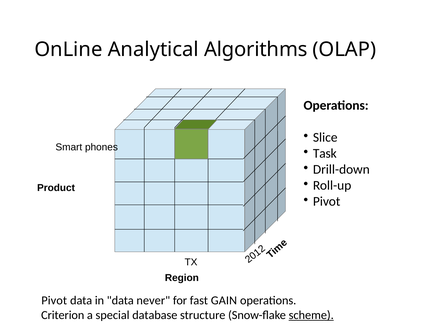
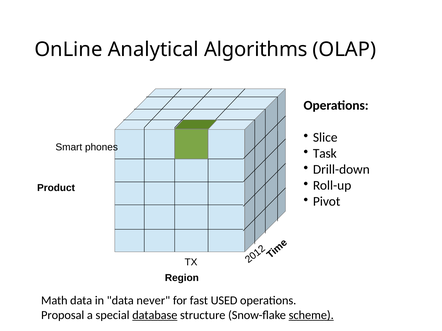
Pivot at (54, 301): Pivot -> Math
GAIN: GAIN -> USED
Criterion: Criterion -> Proposal
database underline: none -> present
